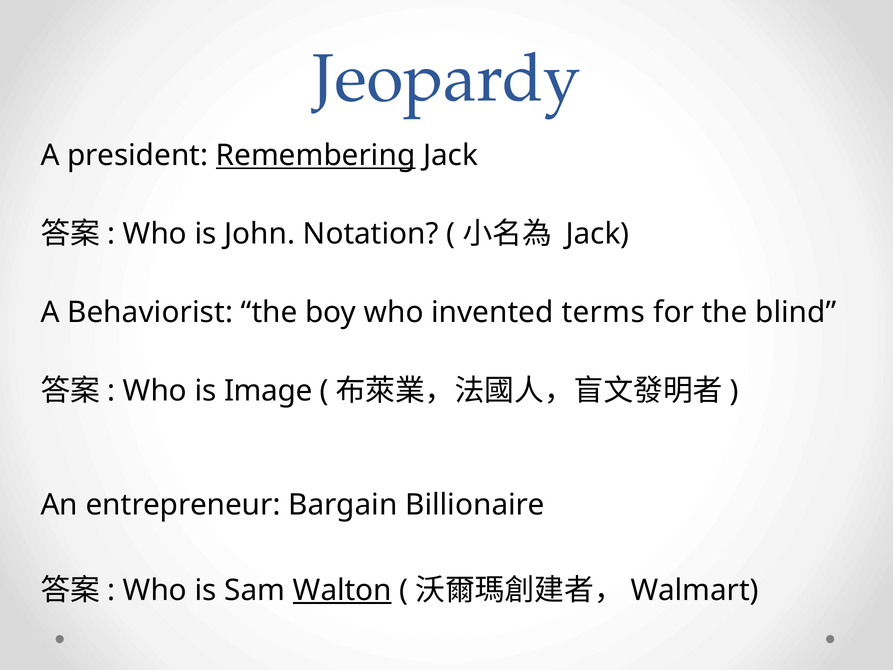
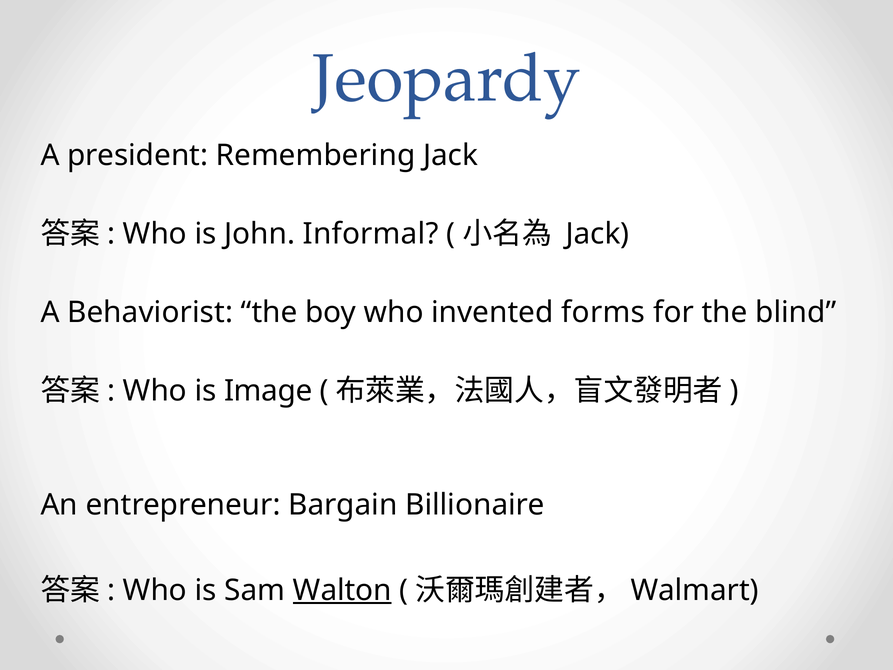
Remembering underline: present -> none
Notation: Notation -> Informal
terms: terms -> forms
